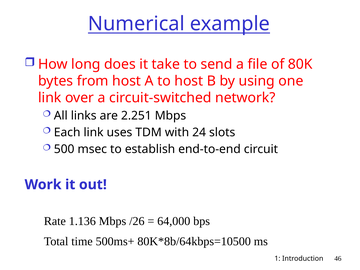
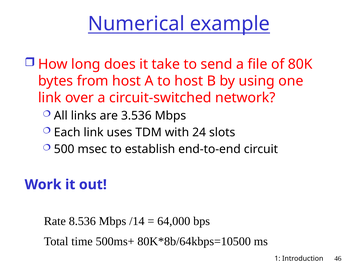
2.251: 2.251 -> 3.536
1.136: 1.136 -> 8.536
/26: /26 -> /14
